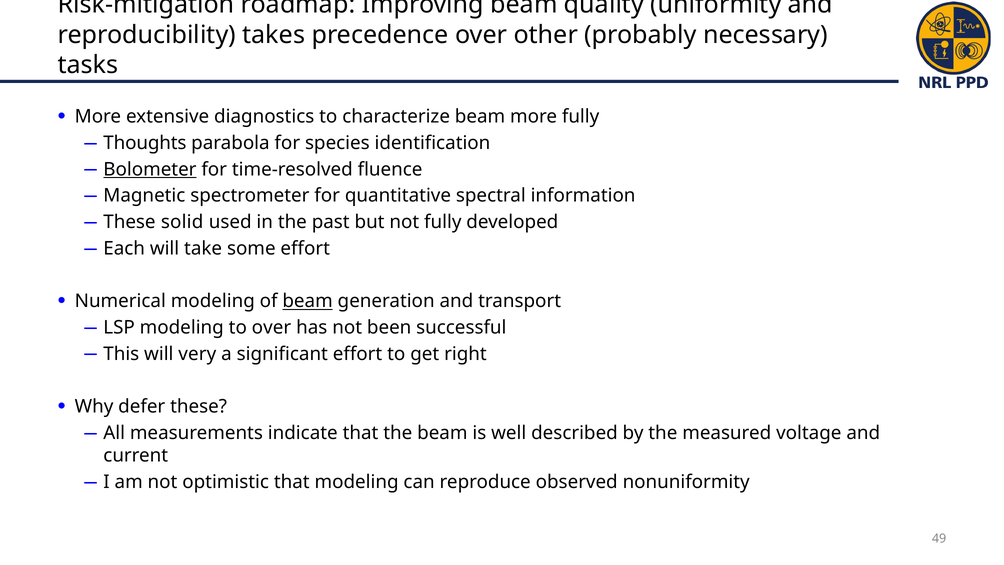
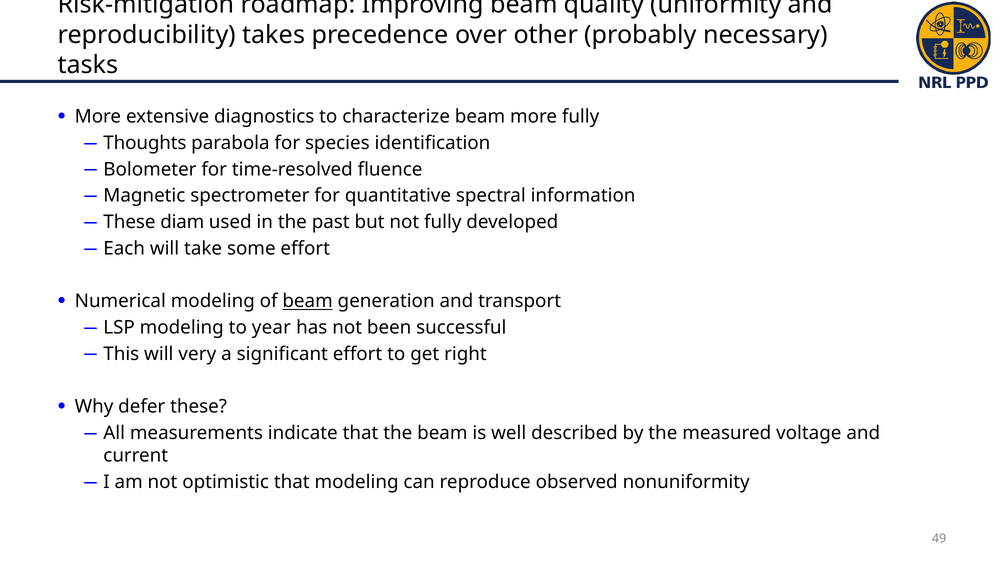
Bolometer underline: present -> none
solid: solid -> diam
to over: over -> year
